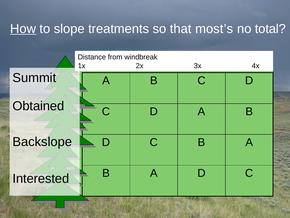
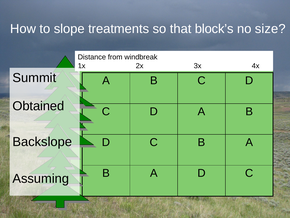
How underline: present -> none
most’s: most’s -> block’s
total: total -> size
Interested: Interested -> Assuming
